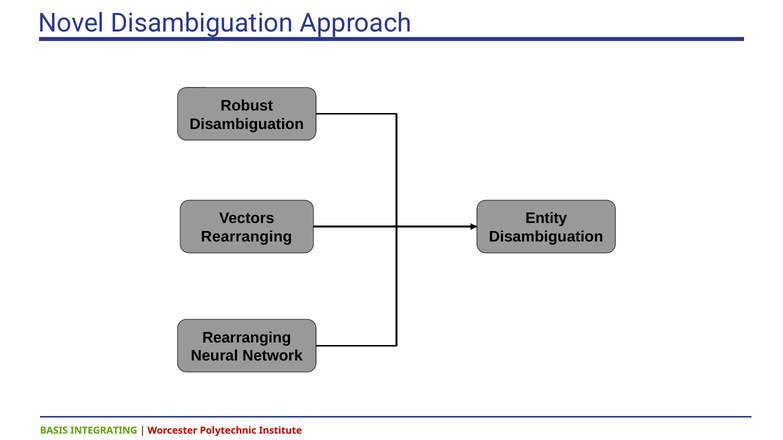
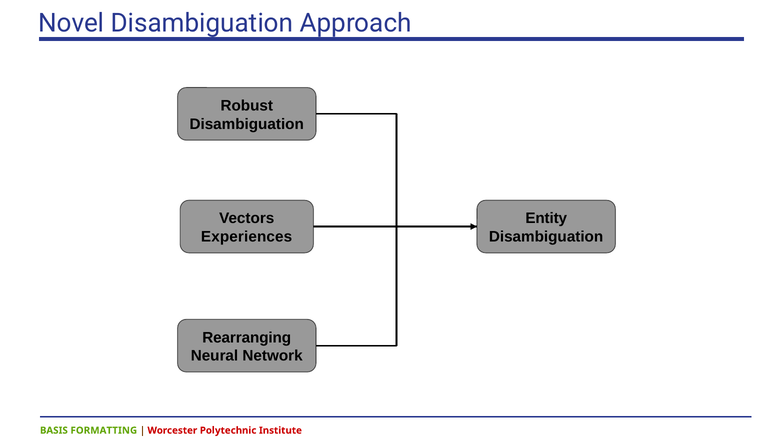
Rearranging at (247, 237): Rearranging -> Experiences
INTEGRATING: INTEGRATING -> FORMATTING
